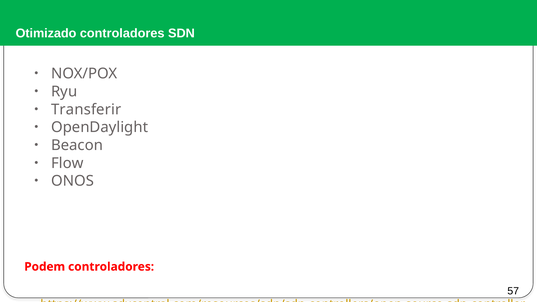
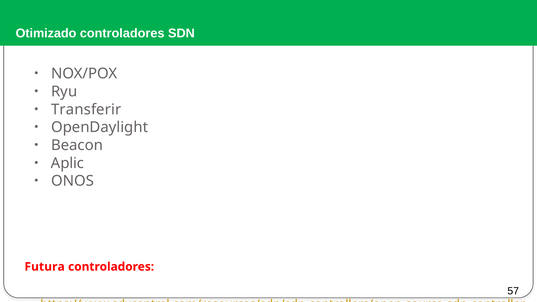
Flow: Flow -> Aplic
Podem: Podem -> Futura
